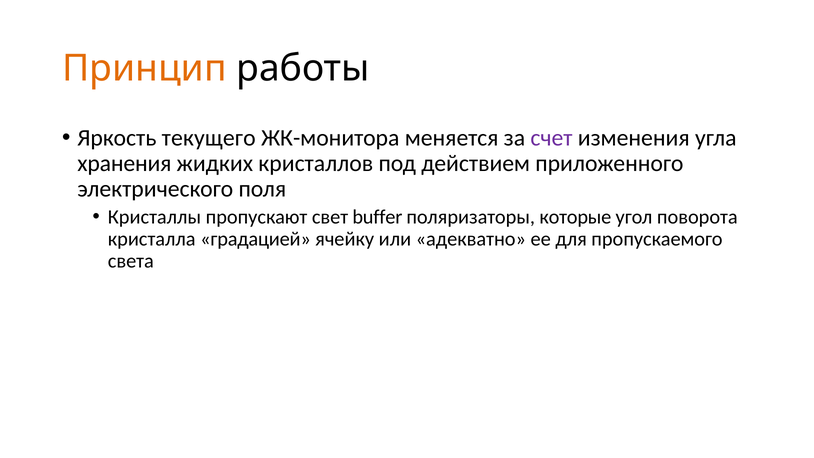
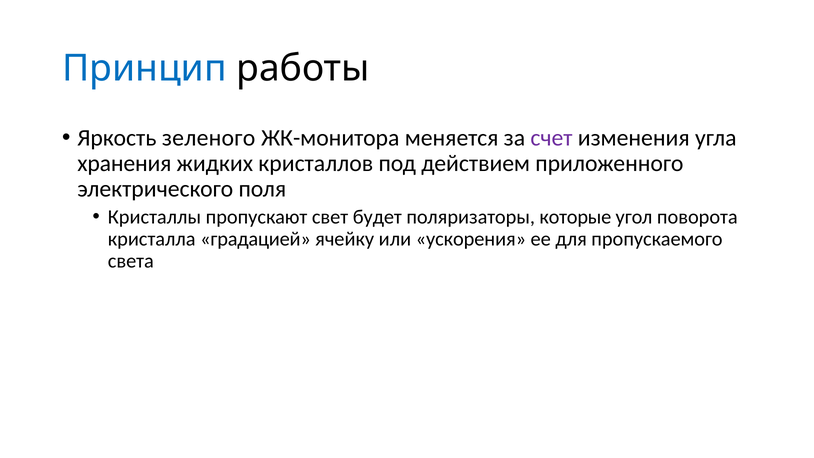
Принцип colour: orange -> blue
текущего: текущего -> зеленого
buffer: buffer -> будет
адекватно: адекватно -> ускорения
